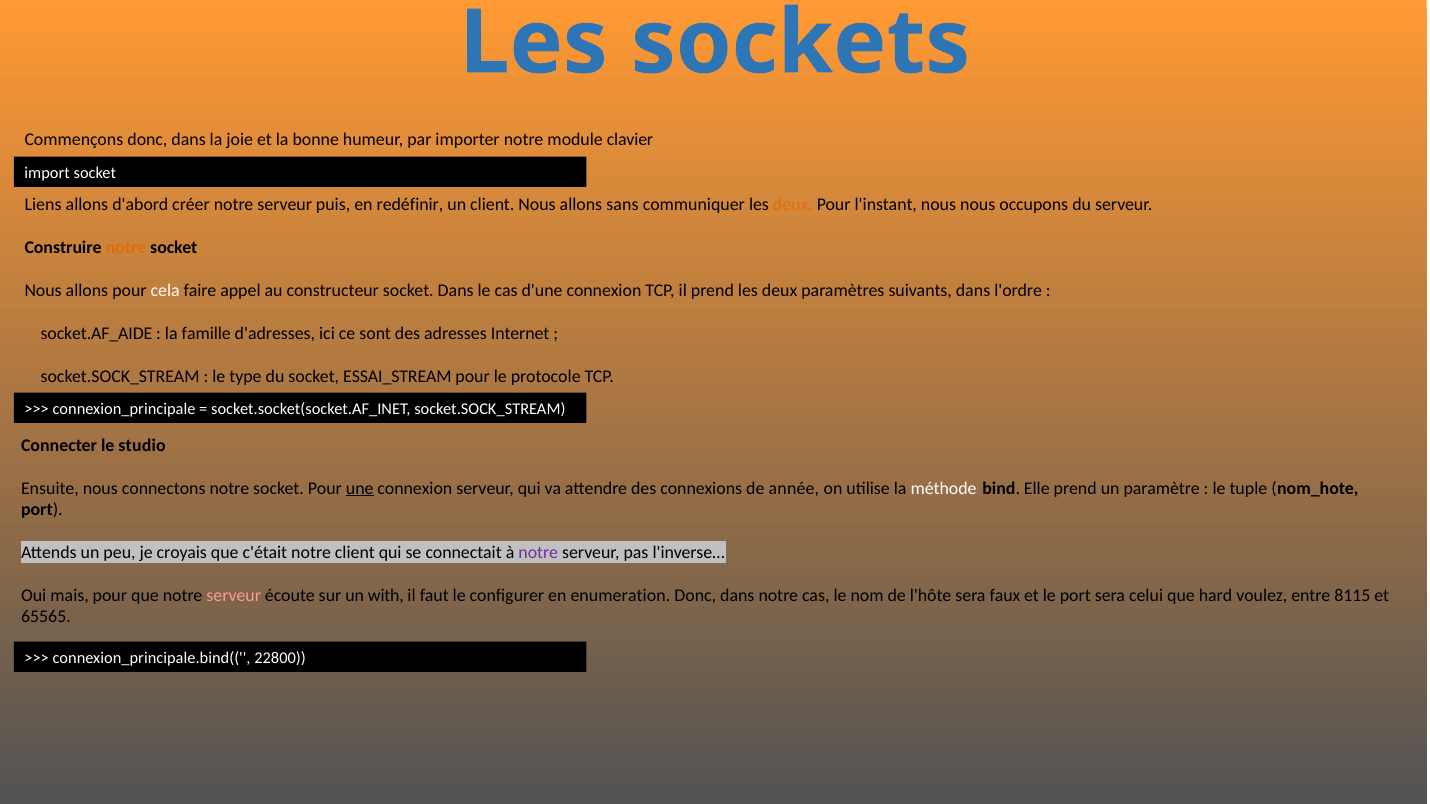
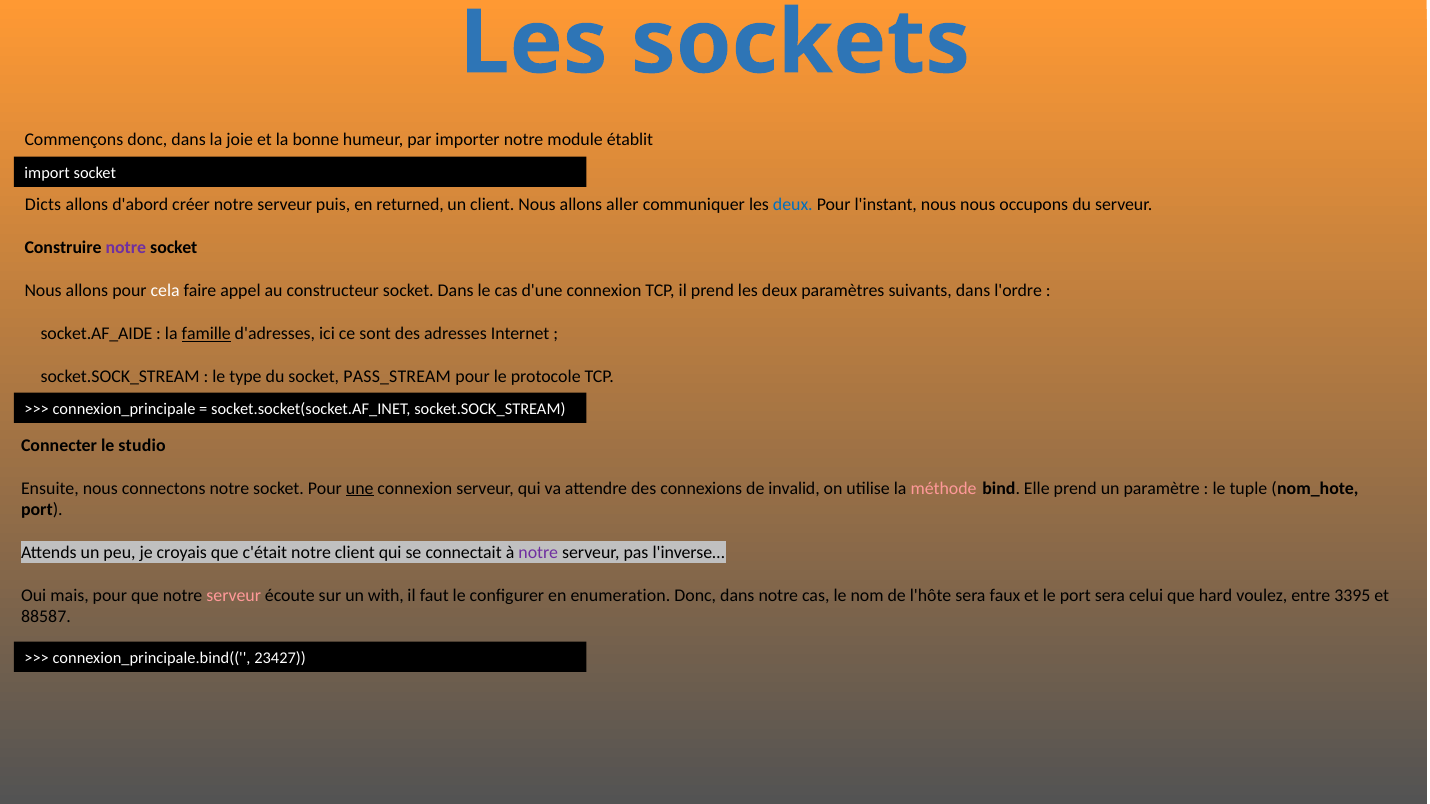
clavier: clavier -> établit
Liens: Liens -> Dicts
redéfinir: redéfinir -> returned
sans: sans -> aller
deux at (793, 205) colour: orange -> blue
notre at (126, 248) colour: orange -> purple
famille underline: none -> present
ESSAI_STREAM: ESSAI_STREAM -> PASS_STREAM
année: année -> invalid
méthode colour: white -> pink
8115: 8115 -> 3395
65565: 65565 -> 88587
22800: 22800 -> 23427
